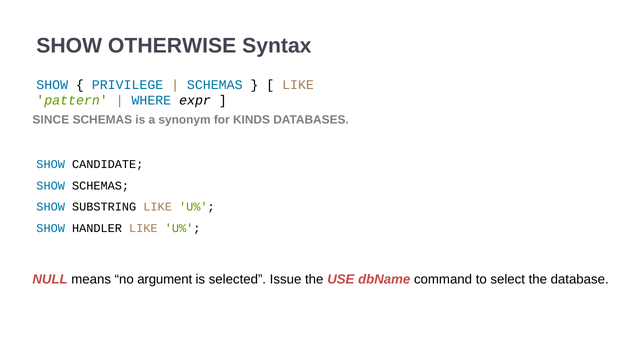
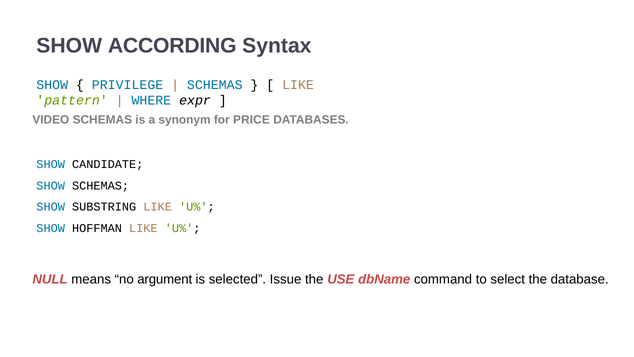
OTHERWISE: OTHERWISE -> ACCORDING
SINCE: SINCE -> VIDEO
KINDS: KINDS -> PRICE
HANDLER: HANDLER -> HOFFMAN
